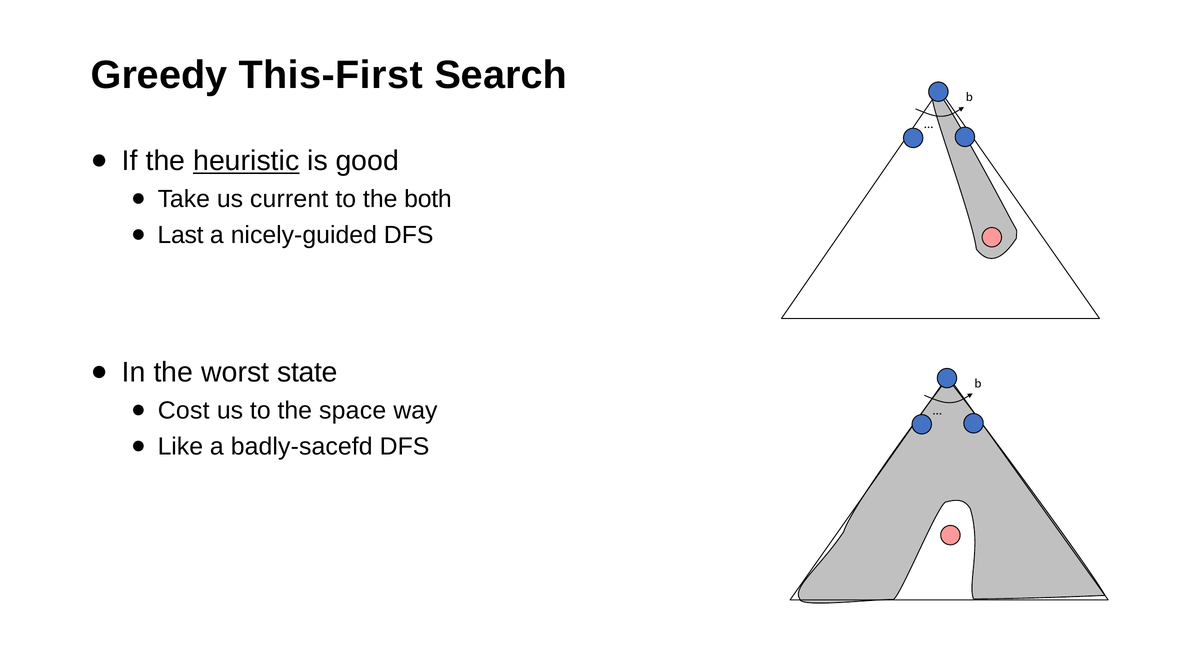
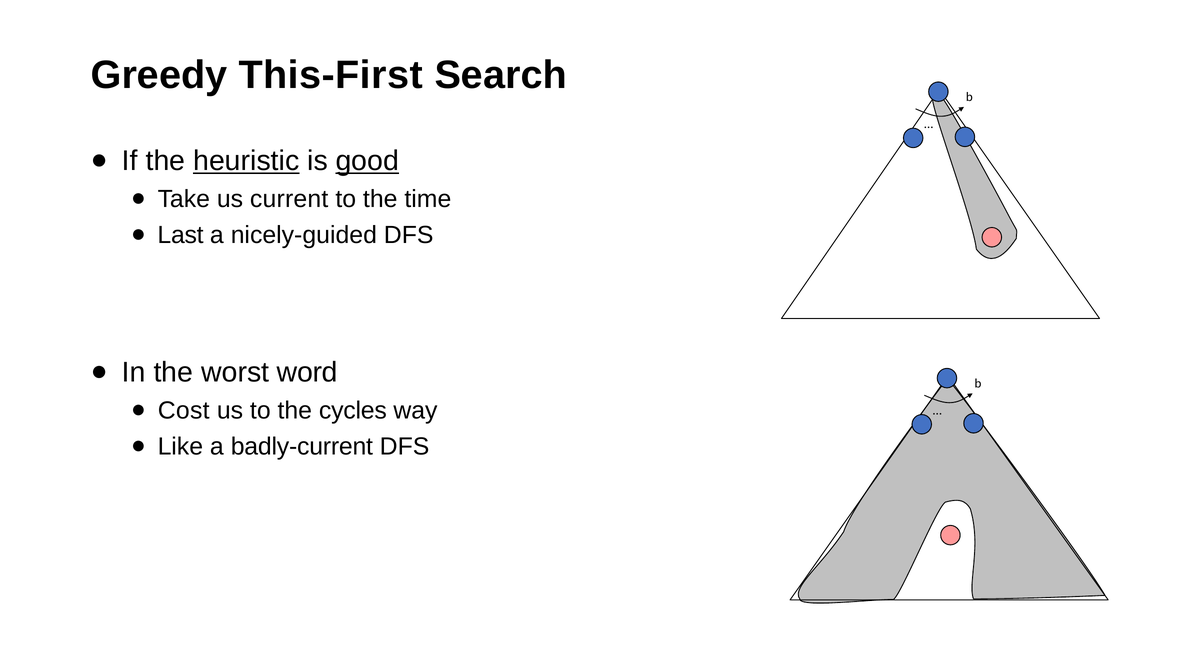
good underline: none -> present
both: both -> time
state: state -> word
space: space -> cycles
badly-sacefd: badly-sacefd -> badly-current
